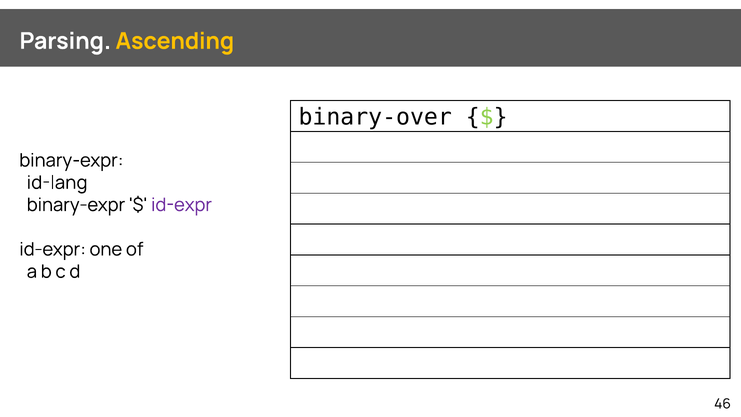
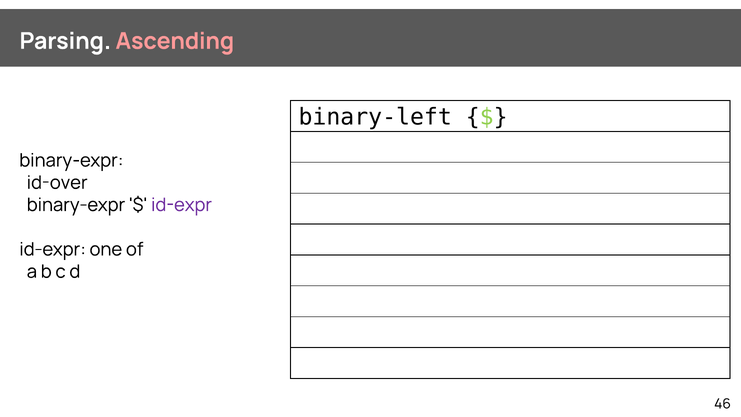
Ascending colour: yellow -> pink
binary-over: binary-over -> binary-left
id-lang: id-lang -> id-over
